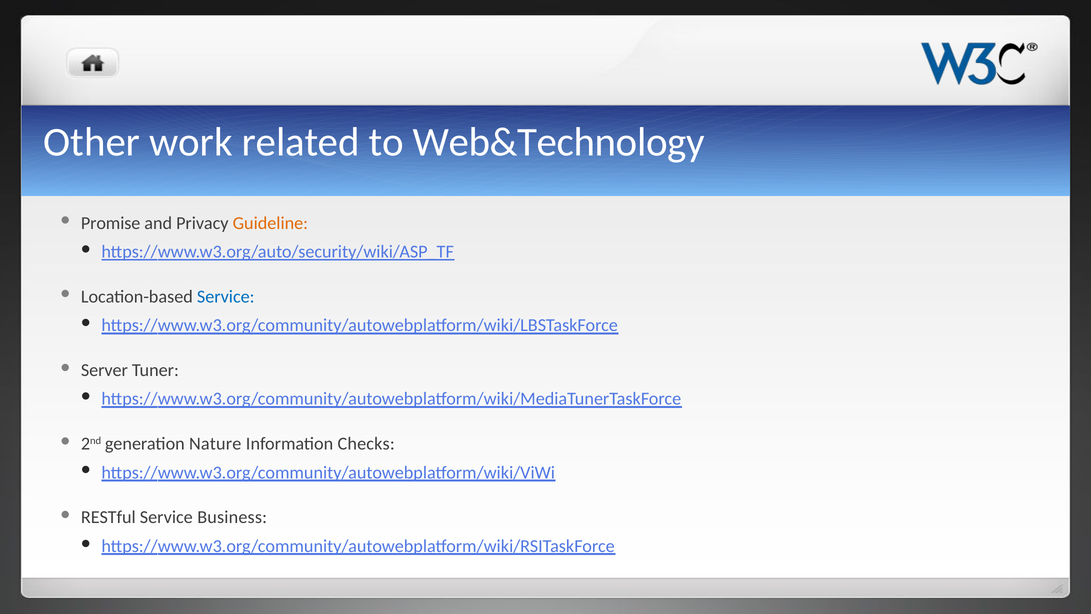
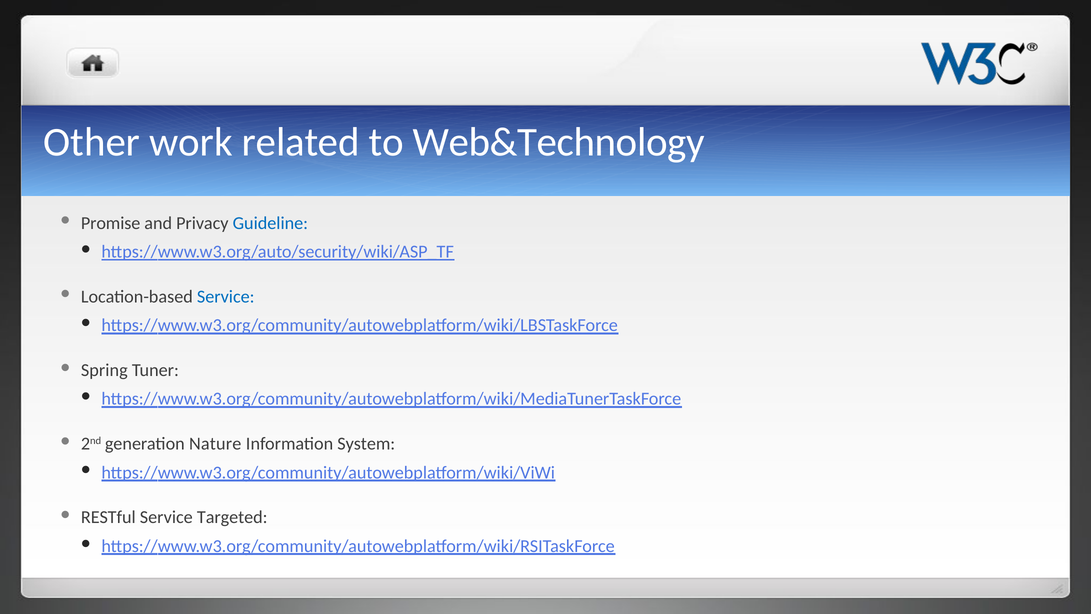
Guideline colour: orange -> blue
Server: Server -> Spring
Checks: Checks -> System
Business: Business -> Targeted
